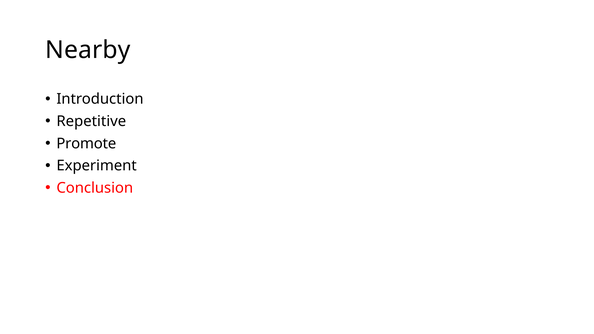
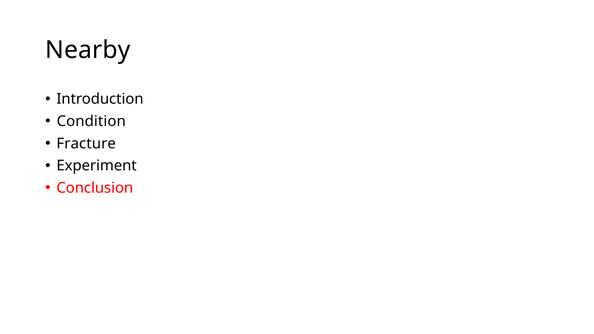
Repetitive: Repetitive -> Condition
Promote: Promote -> Fracture
